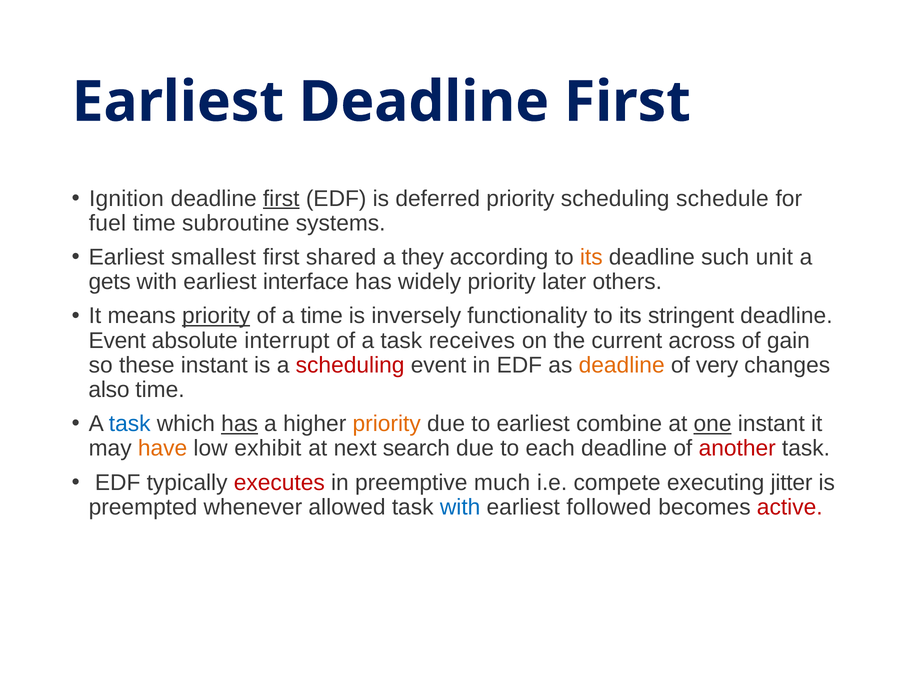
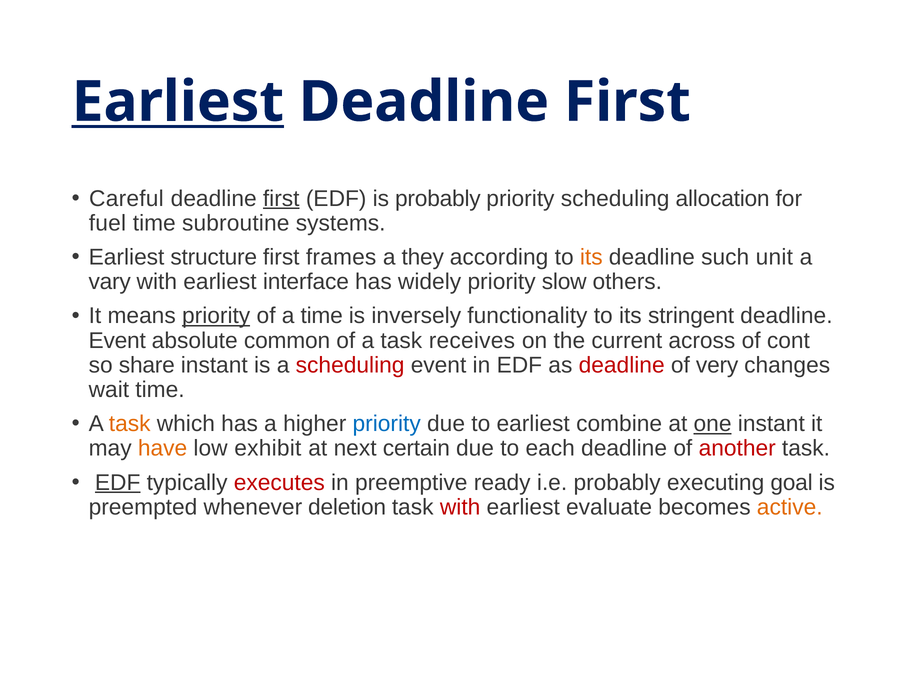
Earliest at (178, 102) underline: none -> present
Ignition: Ignition -> Careful
is deferred: deferred -> probably
schedule: schedule -> allocation
smallest: smallest -> structure
shared: shared -> frames
gets: gets -> vary
later: later -> slow
interrupt: interrupt -> common
gain: gain -> cont
these: these -> share
deadline at (622, 365) colour: orange -> red
also: also -> wait
task at (130, 423) colour: blue -> orange
has at (240, 423) underline: present -> none
priority at (387, 423) colour: orange -> blue
search: search -> certain
EDF at (118, 482) underline: none -> present
much: much -> ready
i.e compete: compete -> probably
jitter: jitter -> goal
allowed: allowed -> deletion
with at (460, 507) colour: blue -> red
followed: followed -> evaluate
active colour: red -> orange
